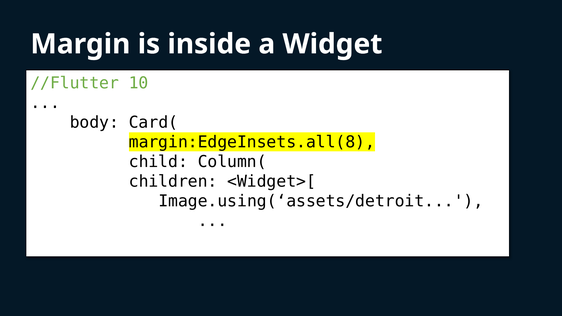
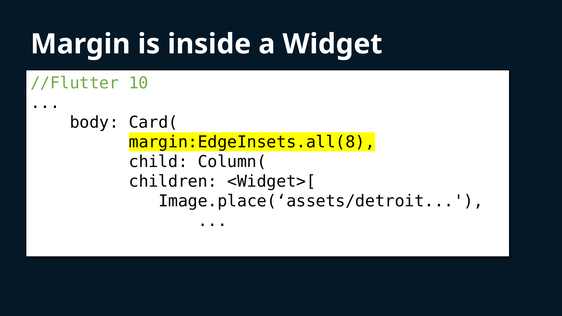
Image.using(‘assets/detroit: Image.using(‘assets/detroit -> Image.place(‘assets/detroit
